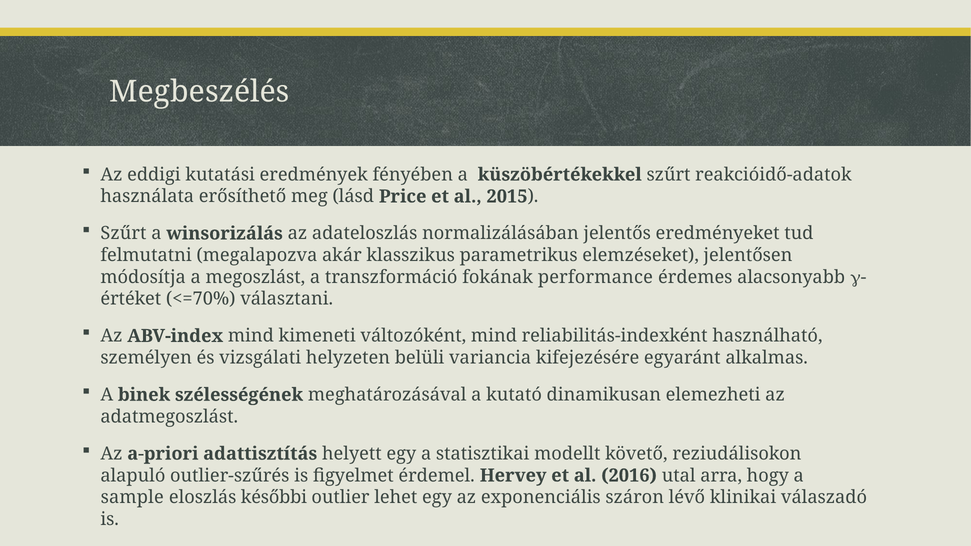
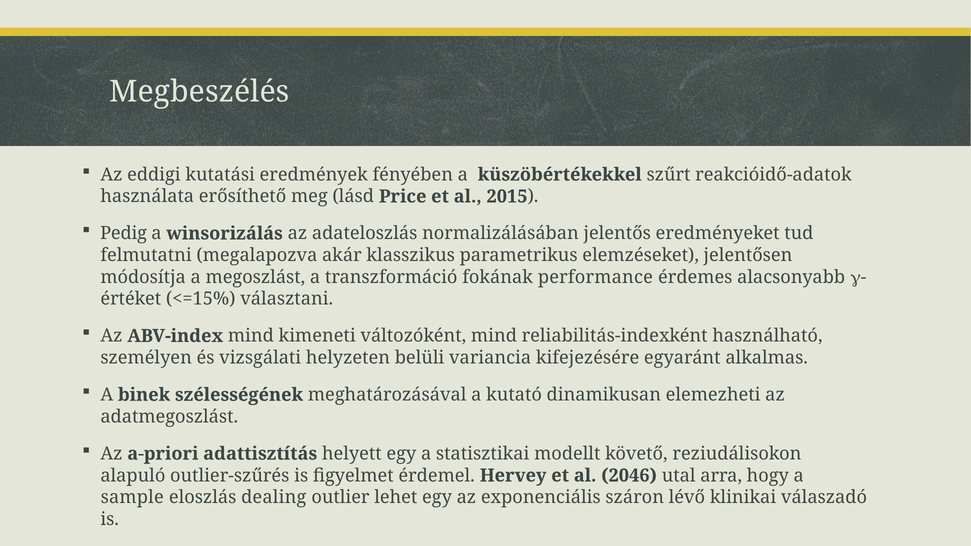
Szűrt at (123, 234): Szűrt -> Pedig
<=70%: <=70% -> <=15%
2016: 2016 -> 2046
későbbi: későbbi -> dealing
